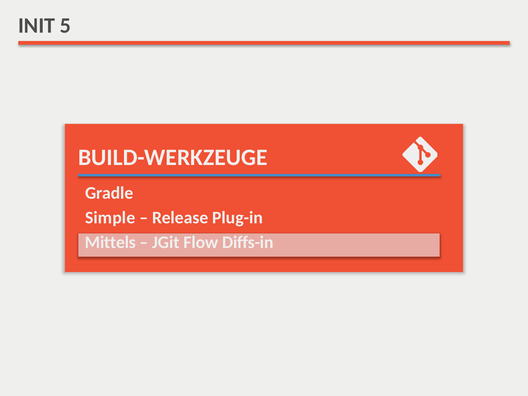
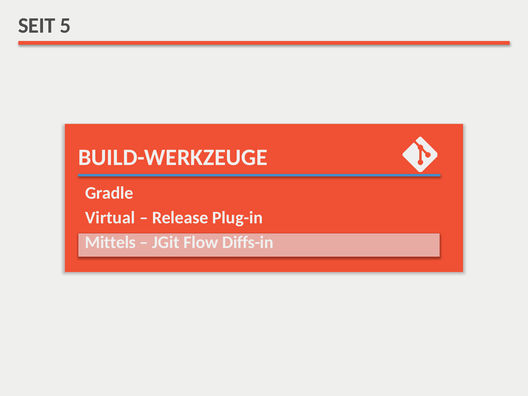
INIT: INIT -> SEIT
Simple: Simple -> Virtual
